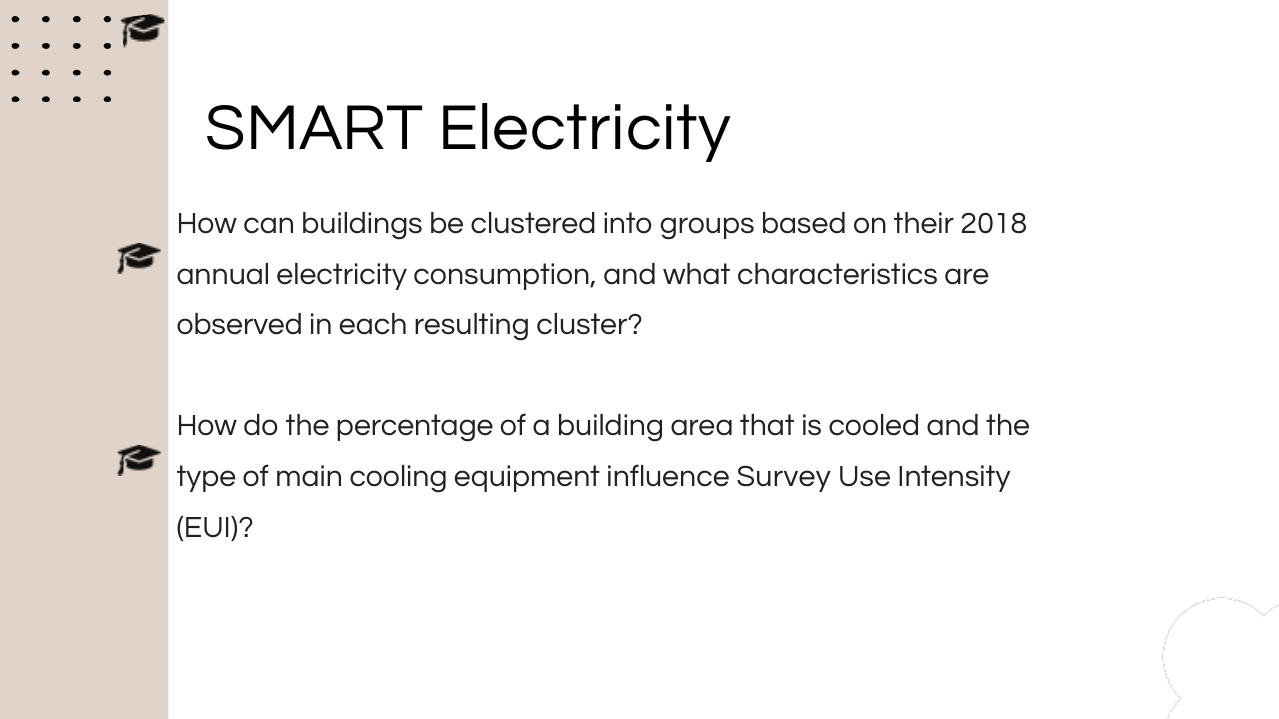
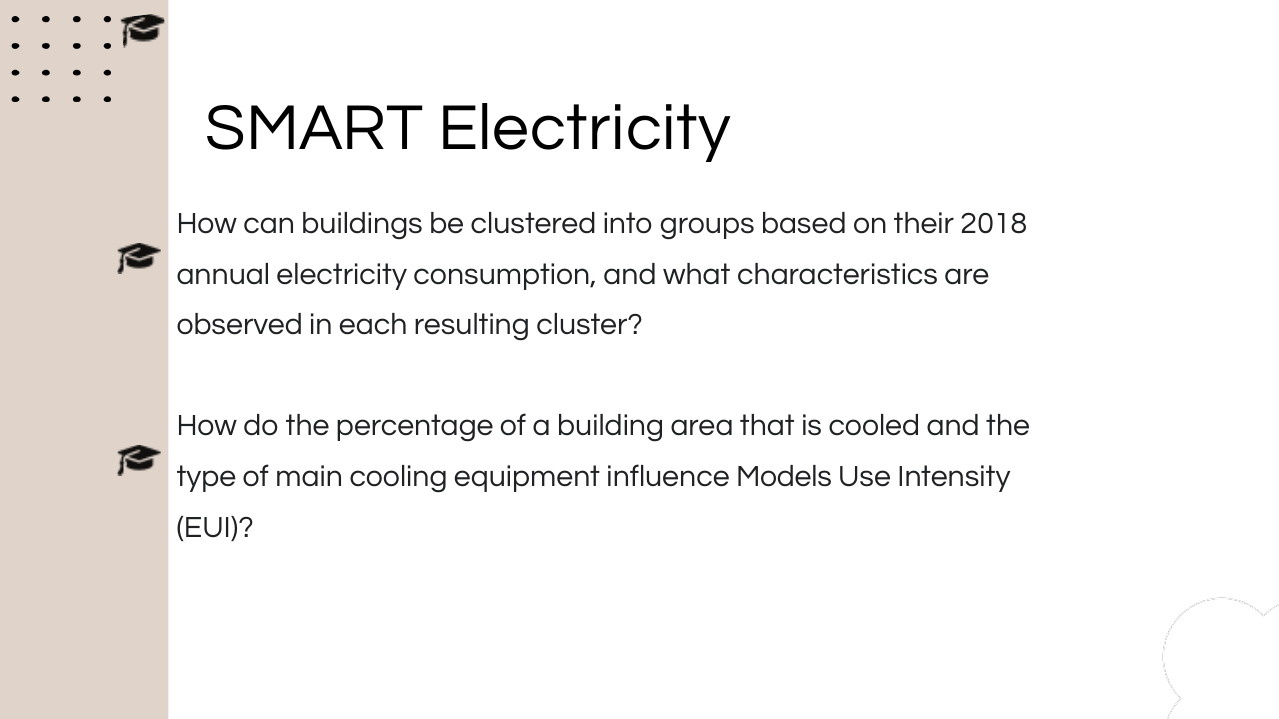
Survey: Survey -> Models
